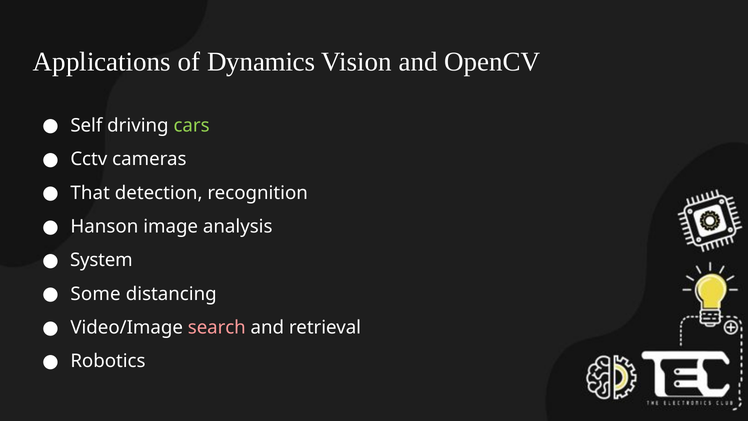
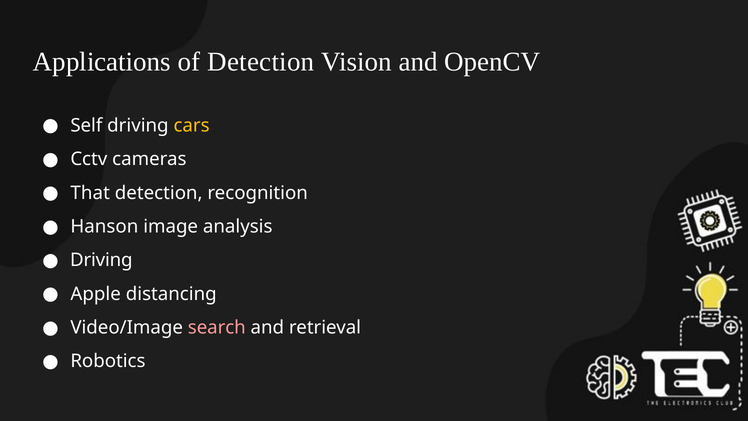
of Dynamics: Dynamics -> Detection
cars colour: light green -> yellow
System at (101, 260): System -> Driving
Some: Some -> Apple
